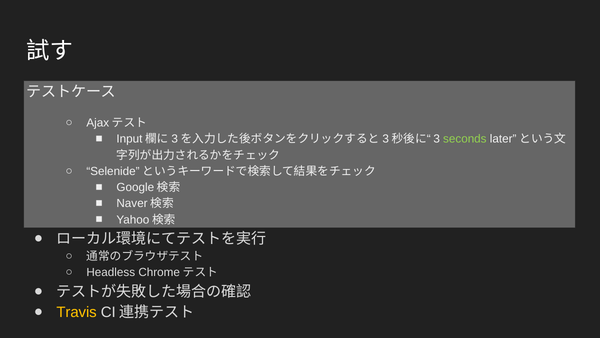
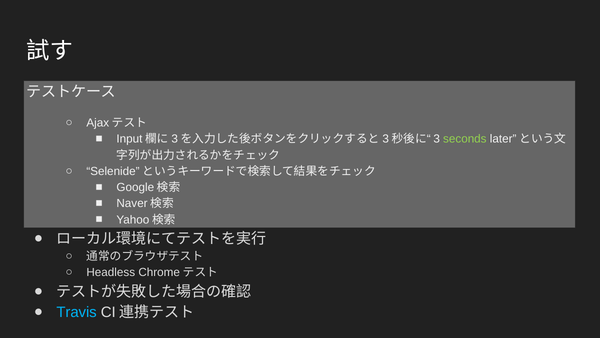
Travis colour: yellow -> light blue
